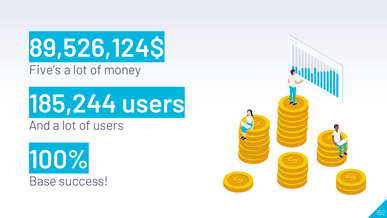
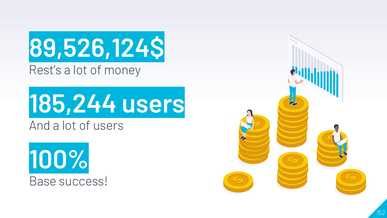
Five’s: Five’s -> Rest’s
